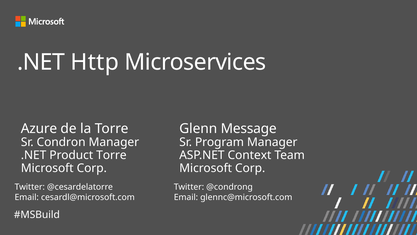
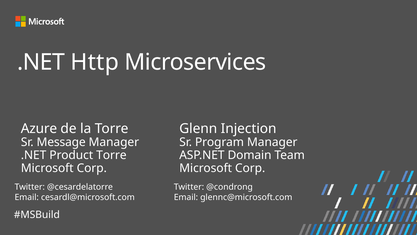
Message: Message -> Injection
Condron: Condron -> Message
Context: Context -> Domain
